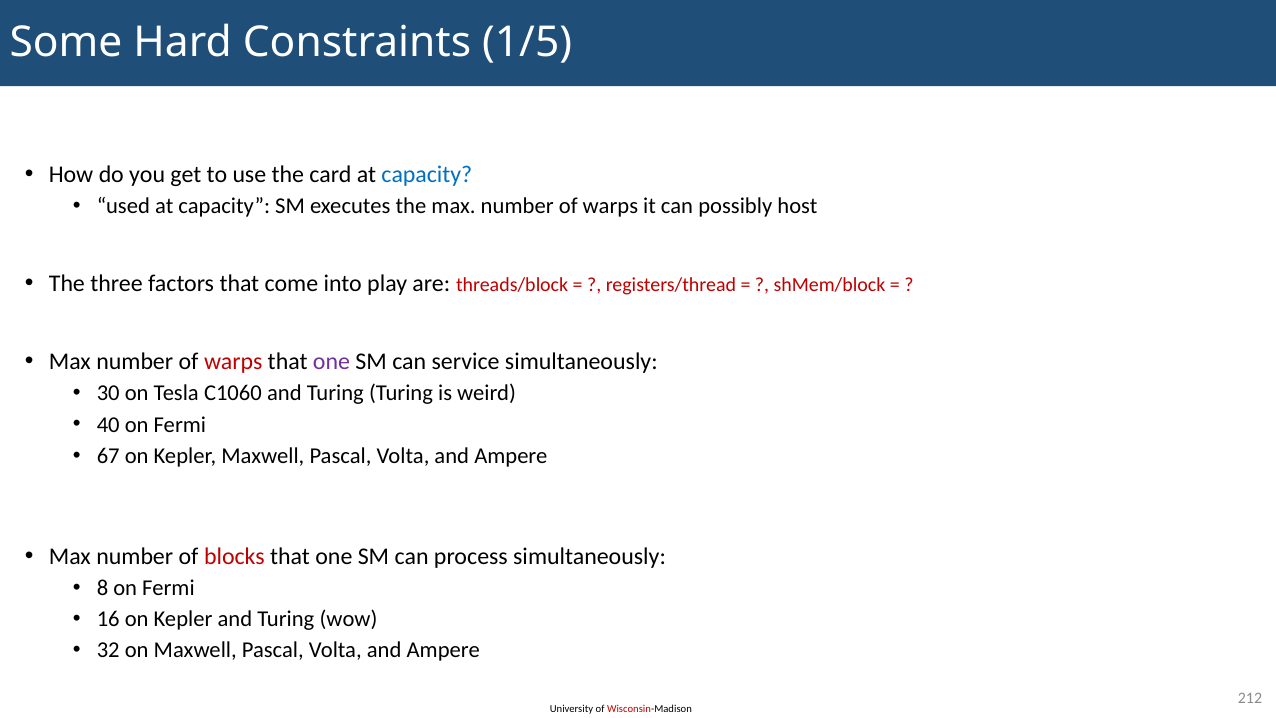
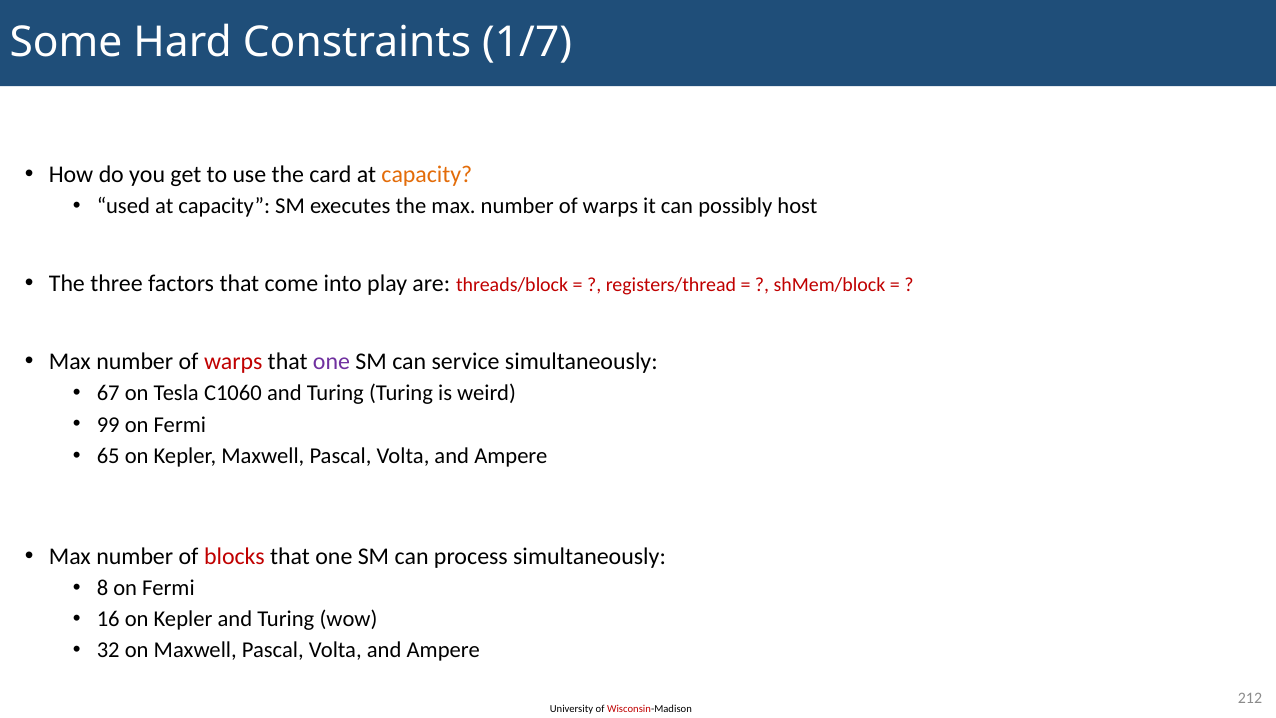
1/5: 1/5 -> 1/7
capacity at (427, 174) colour: blue -> orange
30: 30 -> 67
40: 40 -> 99
67: 67 -> 65
